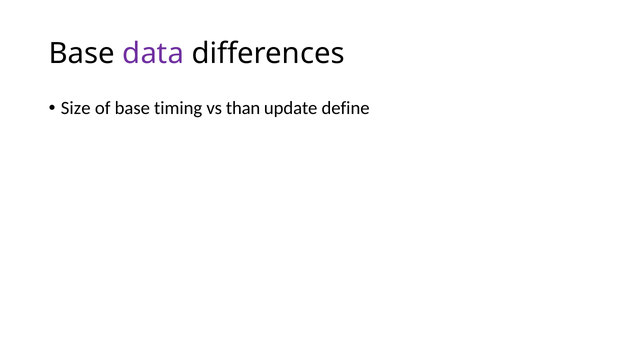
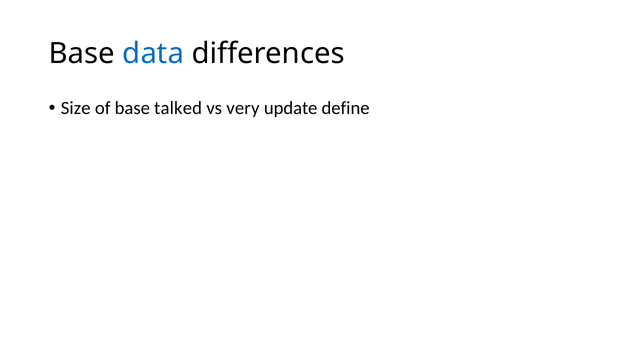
data colour: purple -> blue
timing: timing -> talked
than: than -> very
